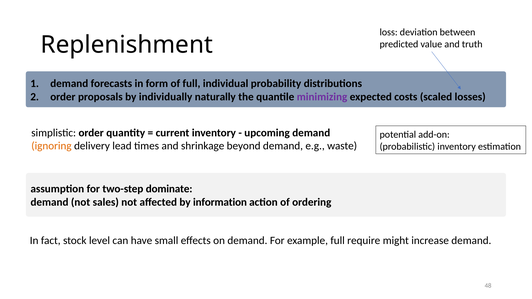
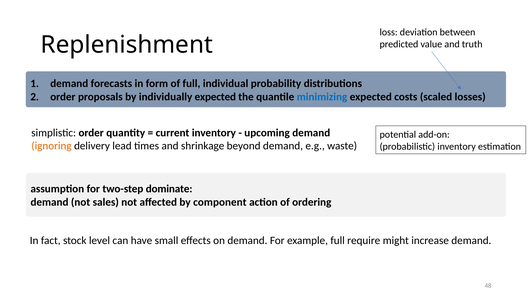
individually naturally: naturally -> expected
minimizing colour: purple -> blue
information: information -> component
